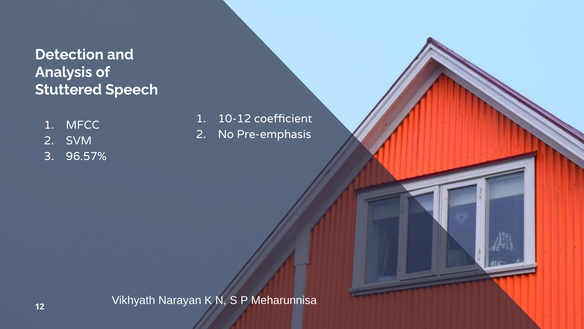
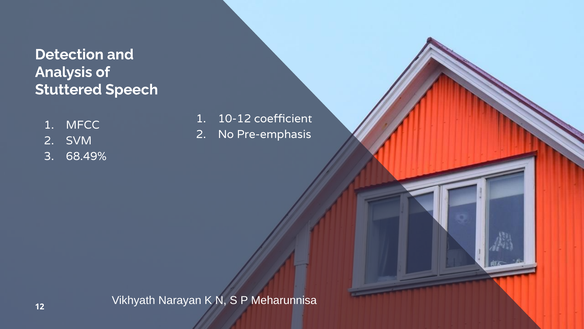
96.57%: 96.57% -> 68.49%
